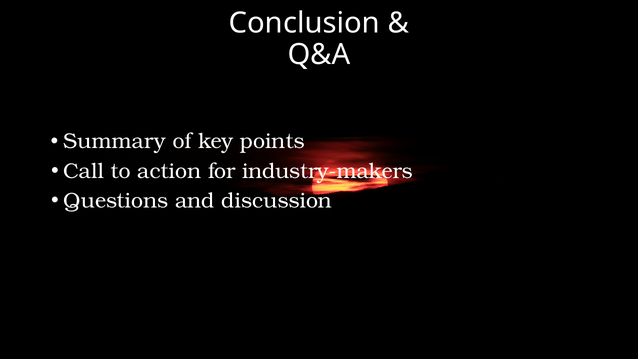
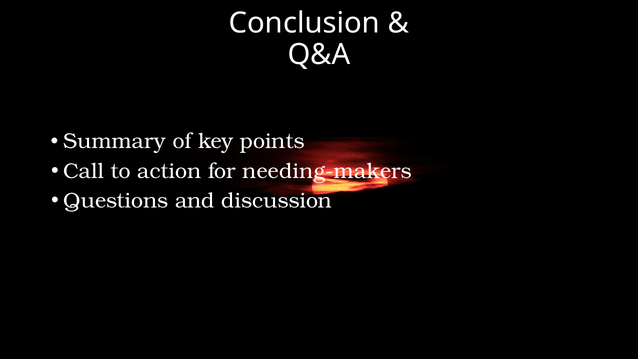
industry-makers: industry-makers -> needing-makers
